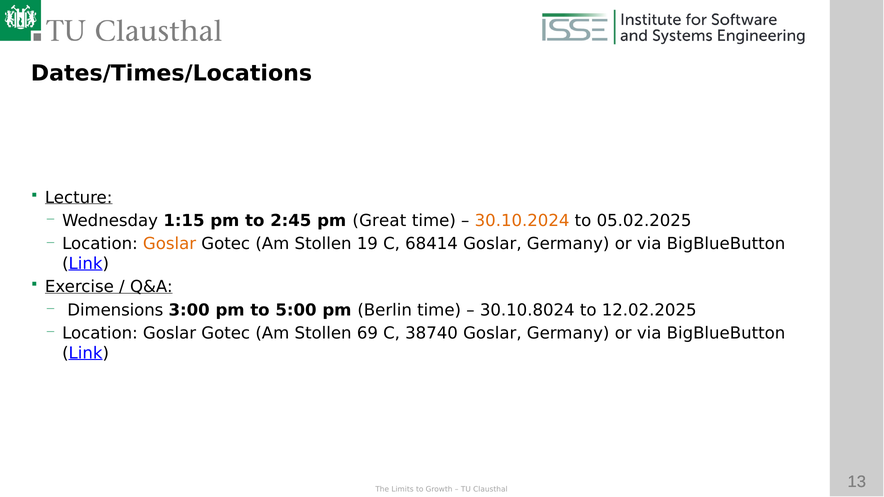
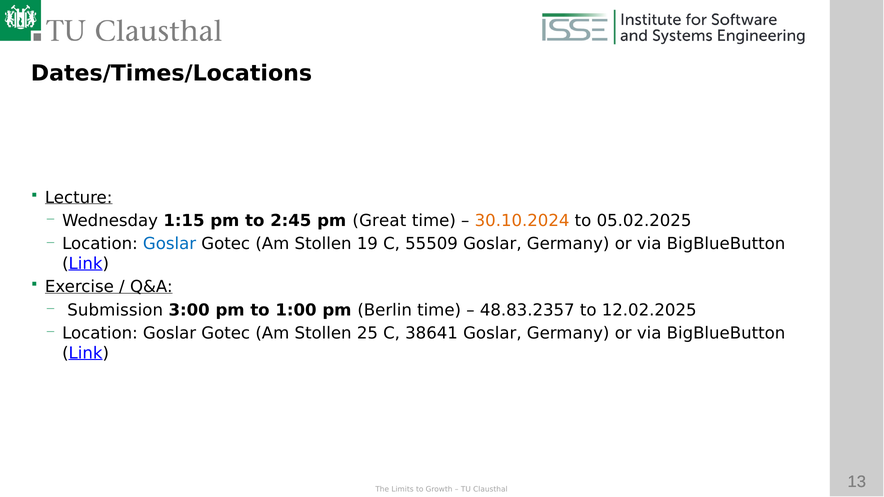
Goslar at (170, 244) colour: orange -> blue
68414: 68414 -> 55509
Dimensions: Dimensions -> Submission
5:00: 5:00 -> 1:00
30.10.8024: 30.10.8024 -> 48.83.2357
69: 69 -> 25
38740: 38740 -> 38641
